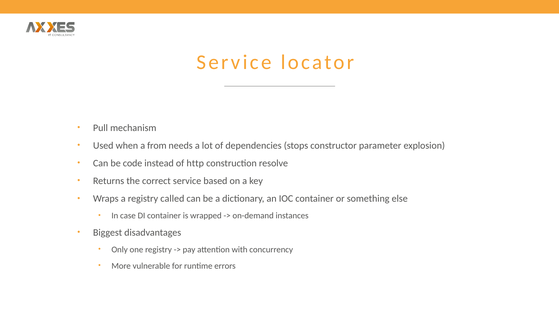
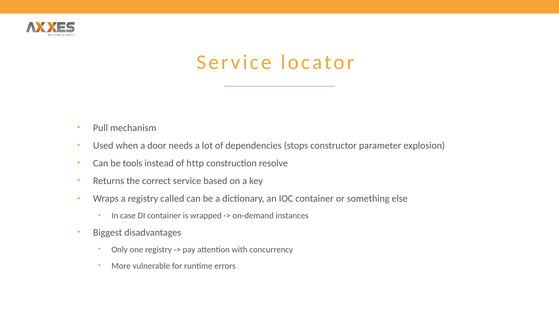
from: from -> door
code: code -> tools
